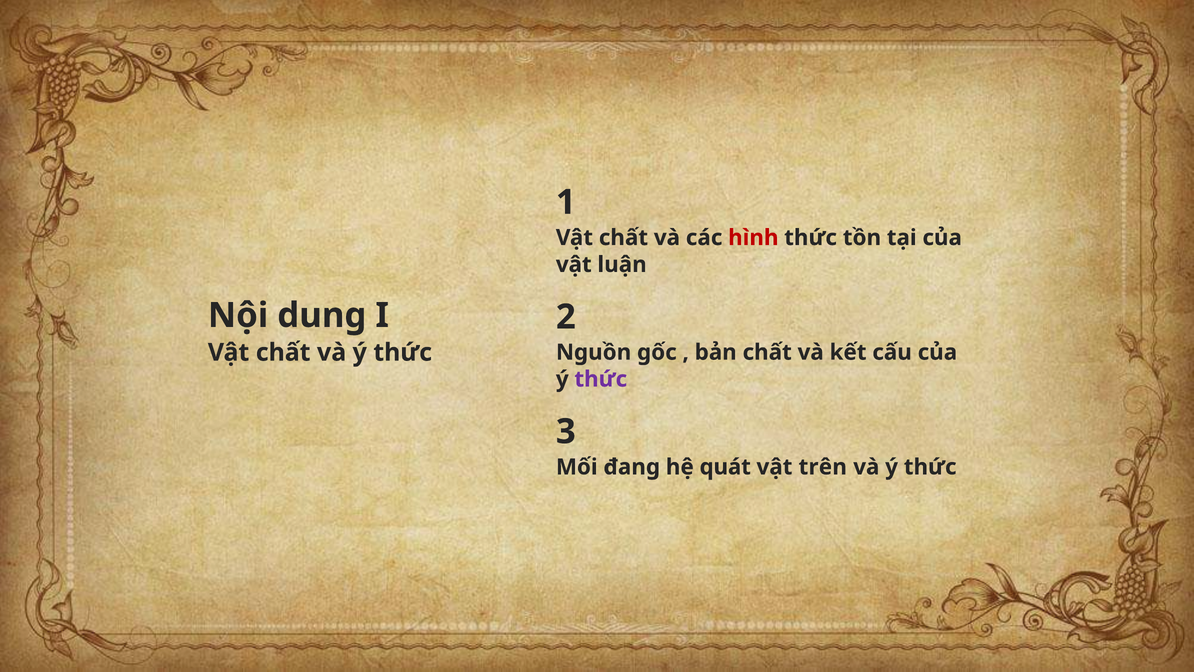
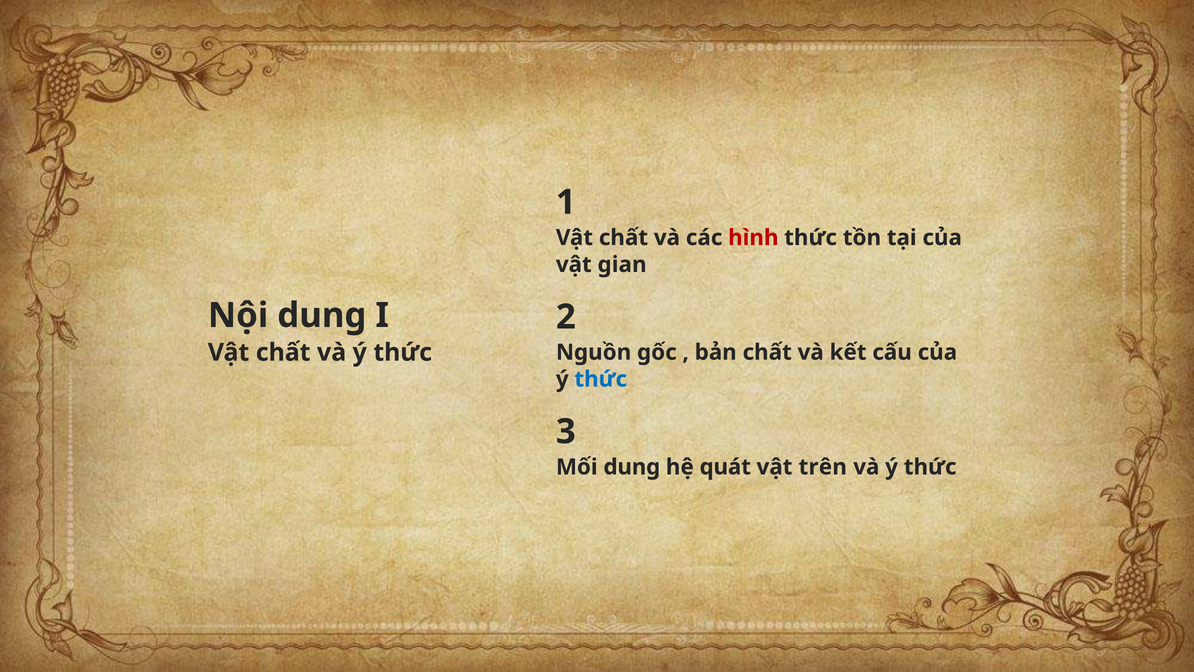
luận: luận -> gian
thức at (601, 379) colour: purple -> blue
Mối đang: đang -> dung
